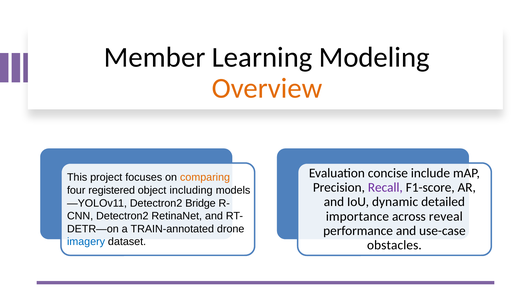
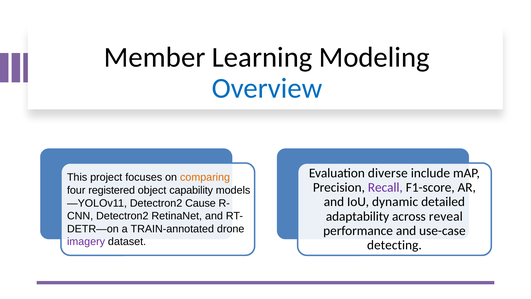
Overview colour: orange -> blue
concise: concise -> diverse
including: including -> capability
Bridge: Bridge -> Cause
importance: importance -> adaptability
imagery colour: blue -> purple
obstacles: obstacles -> detecting
